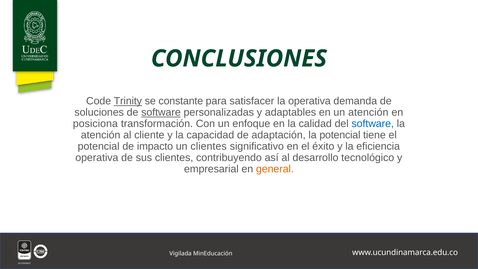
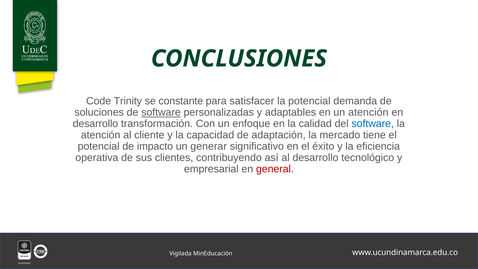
Trinity underline: present -> none
la operativa: operativa -> potencial
posiciona at (95, 124): posiciona -> desarrollo
la potencial: potencial -> mercado
un clientes: clientes -> generar
general colour: orange -> red
